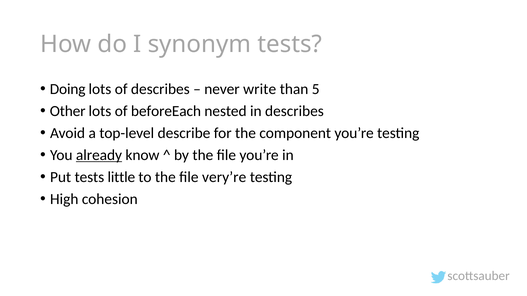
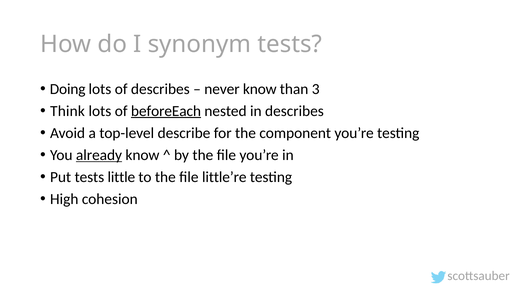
never write: write -> know
5: 5 -> 3
Other: Other -> Think
beforeEach underline: none -> present
very’re: very’re -> little’re
